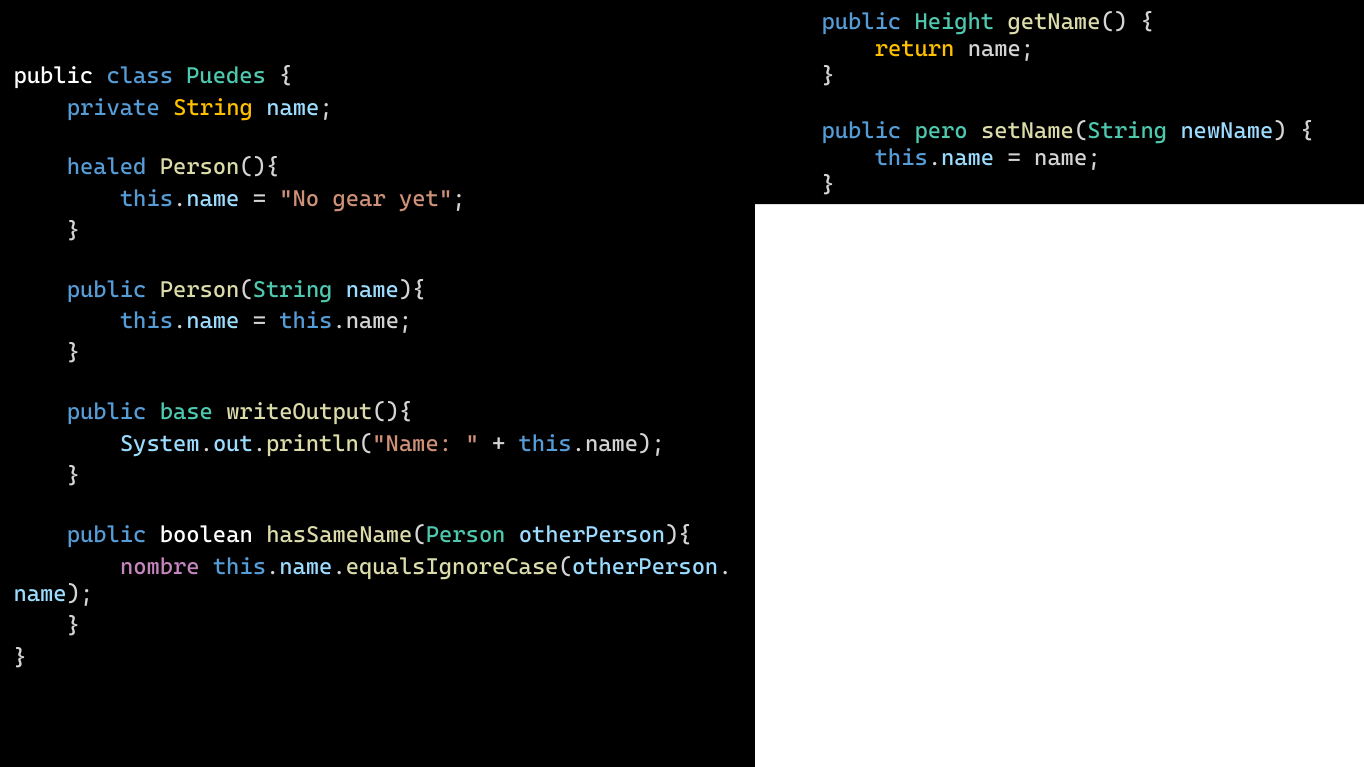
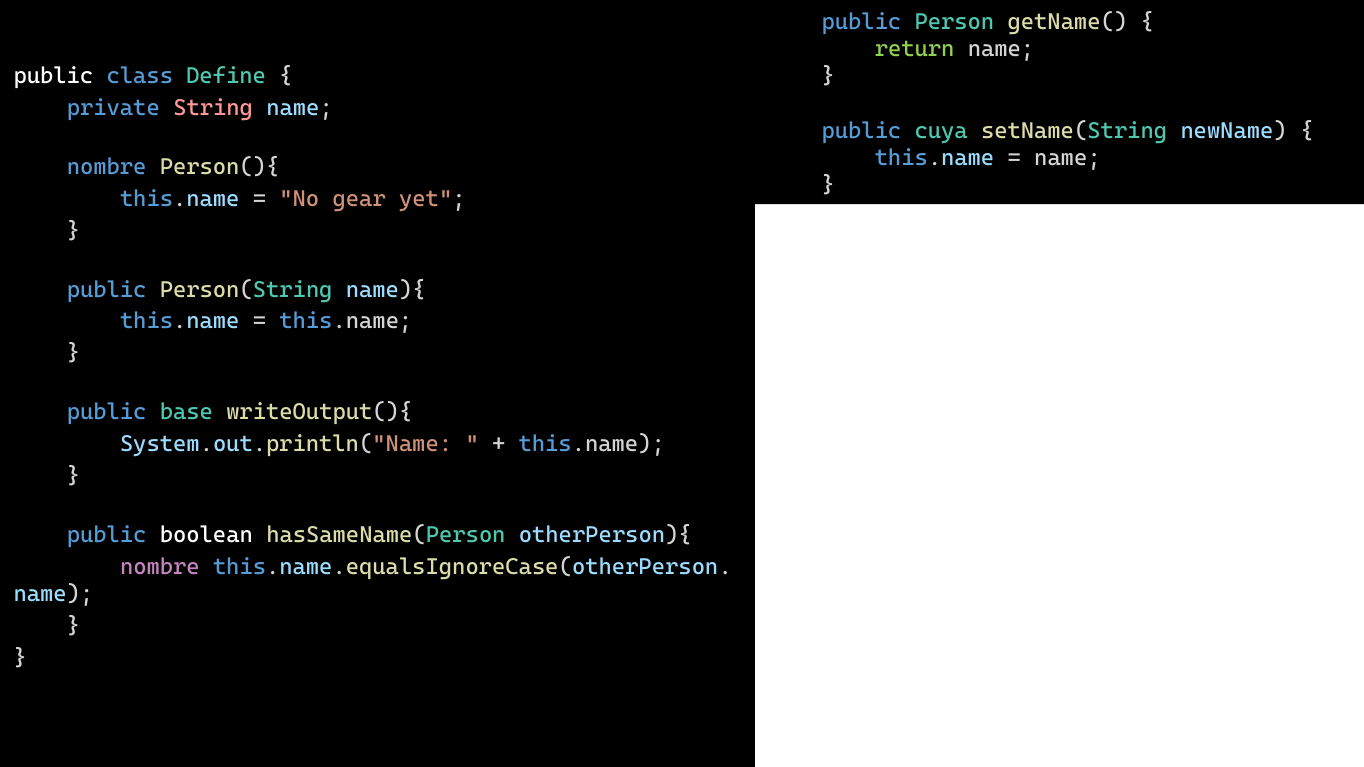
Height: Height -> Person
return colour: yellow -> light green
Puedes: Puedes -> Define
String colour: yellow -> pink
pero: pero -> cuya
healed at (107, 167): healed -> nombre
